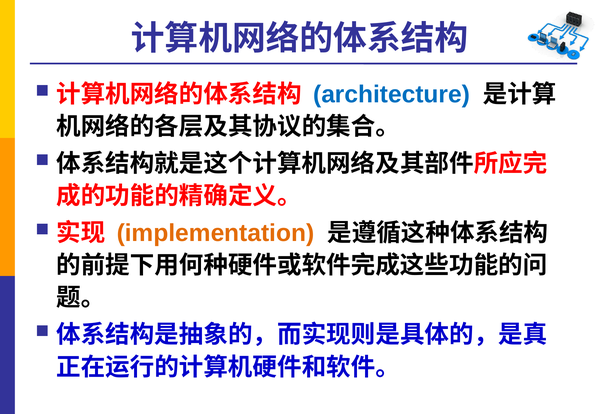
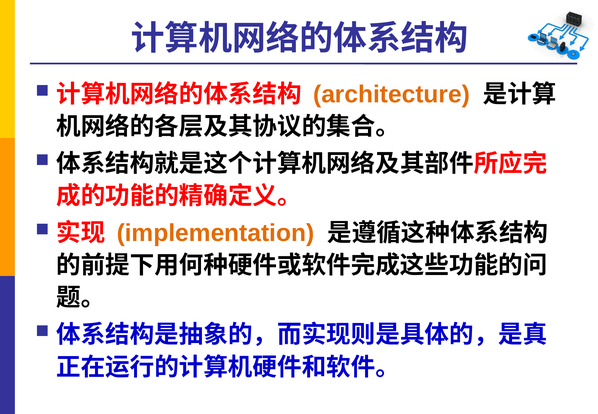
architecture colour: blue -> orange
